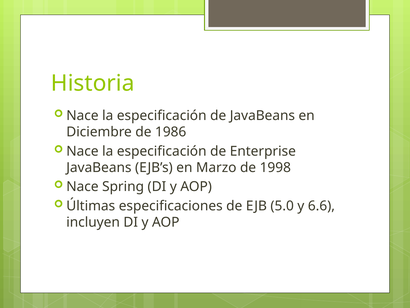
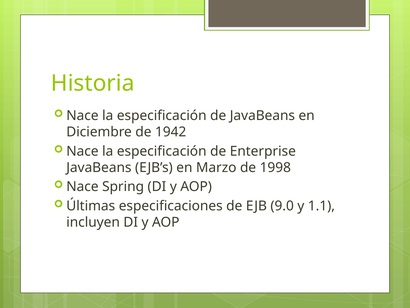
1986: 1986 -> 1942
5.0: 5.0 -> 9.0
6.6: 6.6 -> 1.1
